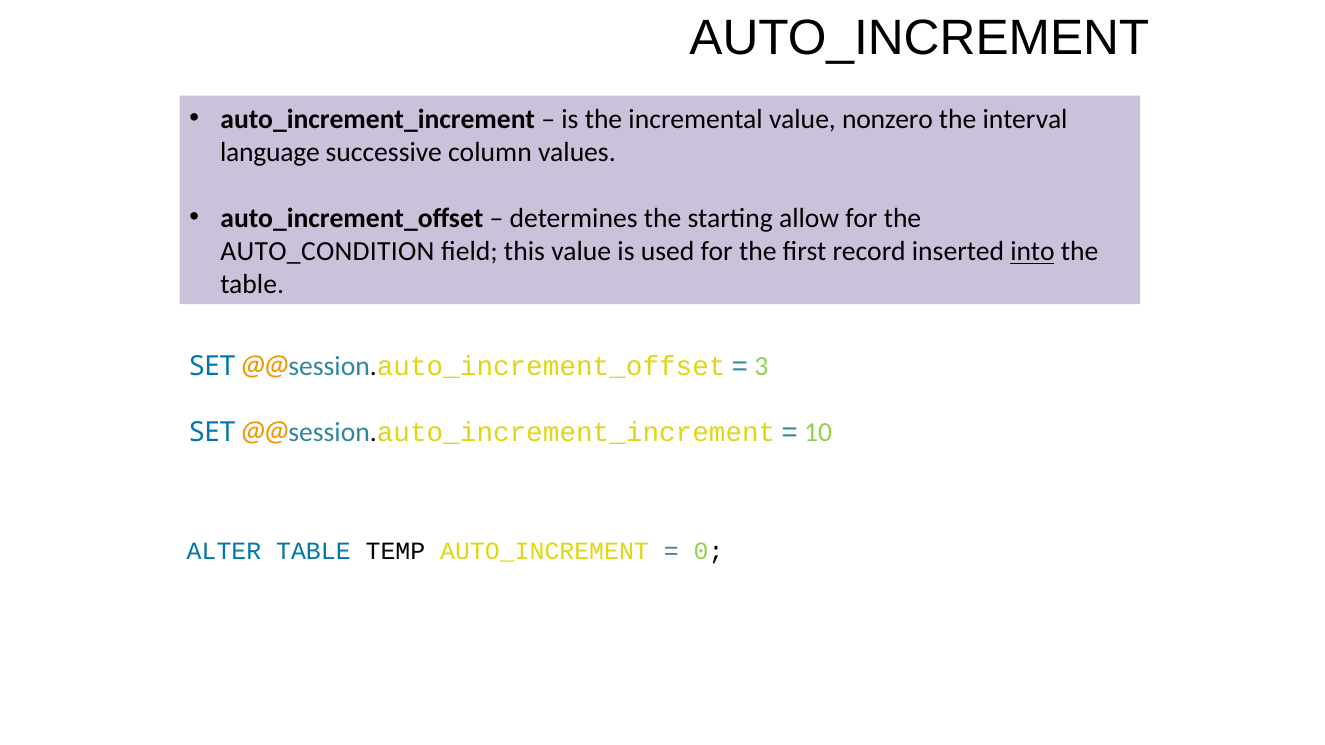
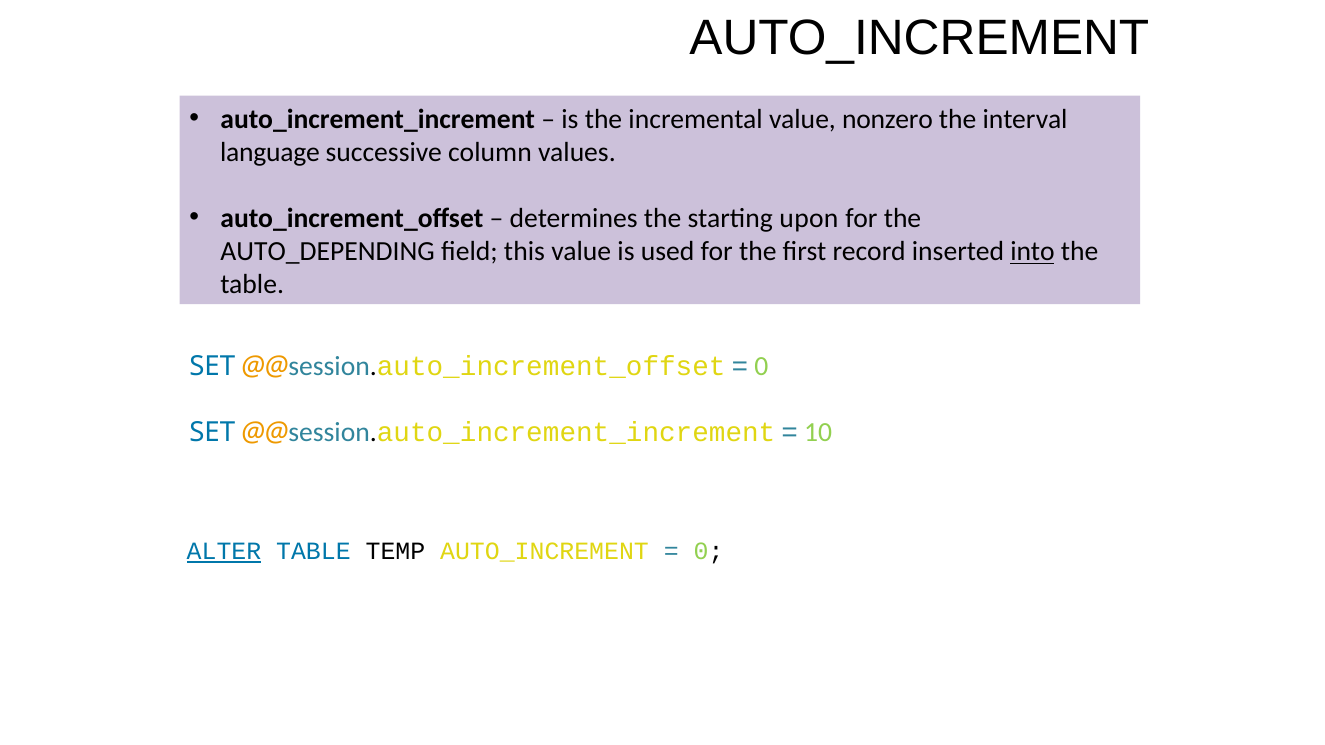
allow: allow -> upon
AUTO_CONDITION: AUTO_CONDITION -> AUTO_DEPENDING
3 at (761, 366): 3 -> 0
ALTER underline: none -> present
